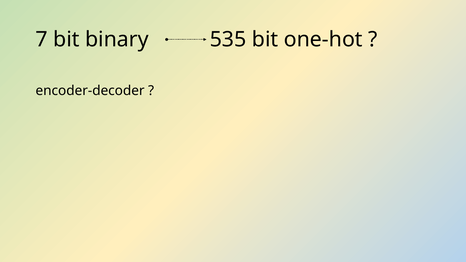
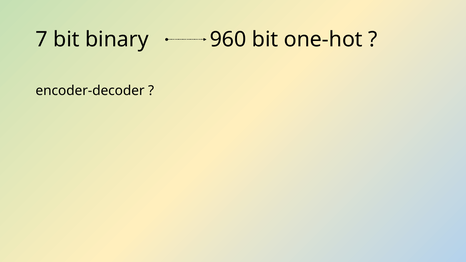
535: 535 -> 960
